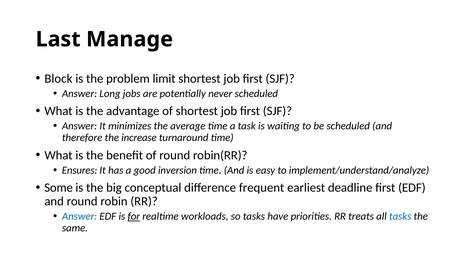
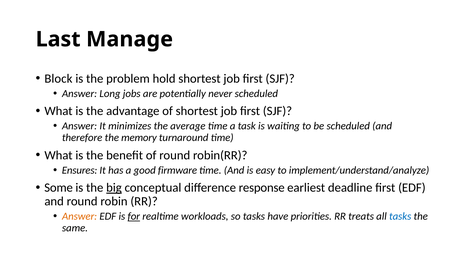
limit: limit -> hold
increase: increase -> memory
inversion: inversion -> firmware
big underline: none -> present
frequent: frequent -> response
Answer at (80, 217) colour: blue -> orange
